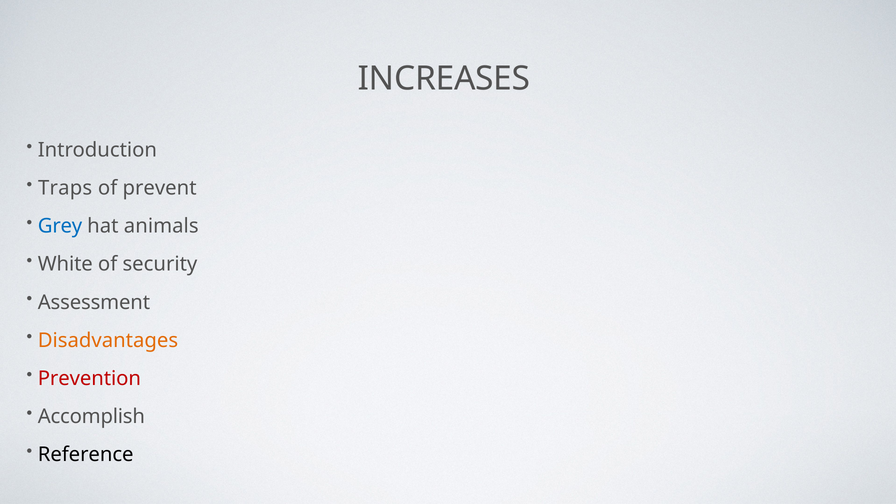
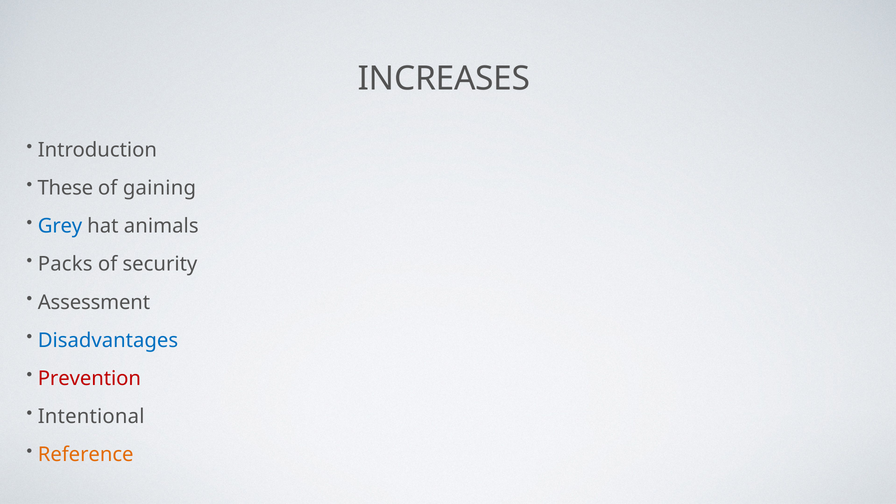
Traps: Traps -> These
prevent: prevent -> gaining
White: White -> Packs
Disadvantages colour: orange -> blue
Accomplish: Accomplish -> Intentional
Reference colour: black -> orange
